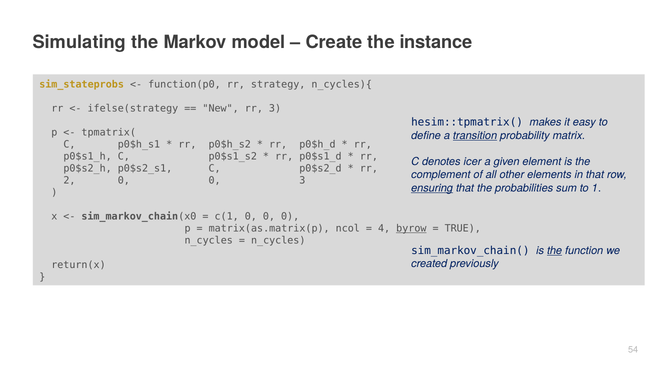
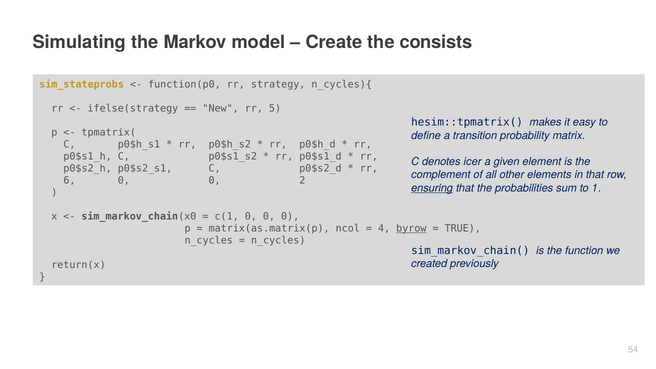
instance: instance -> consists
rr 3: 3 -> 5
transition underline: present -> none
2: 2 -> 6
0 3: 3 -> 2
the at (555, 250) underline: present -> none
